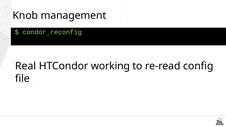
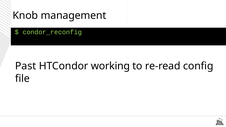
Real: Real -> Past
